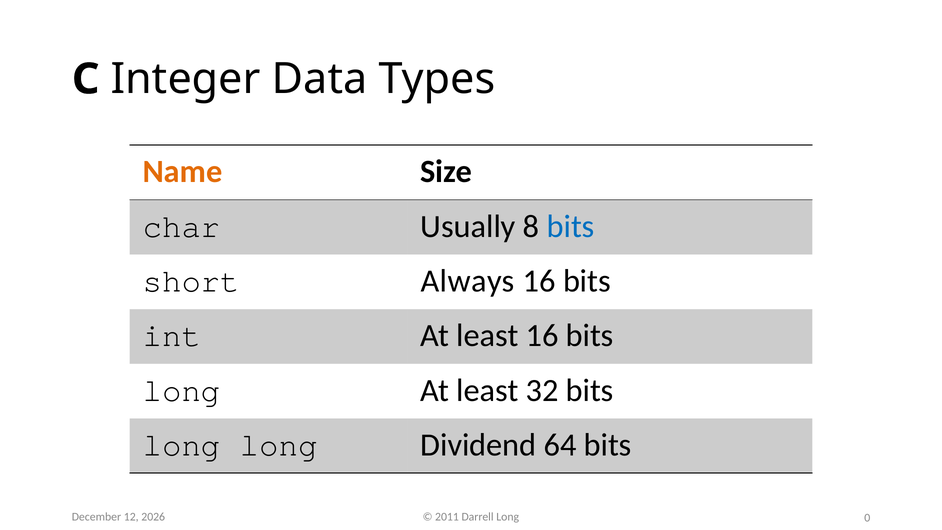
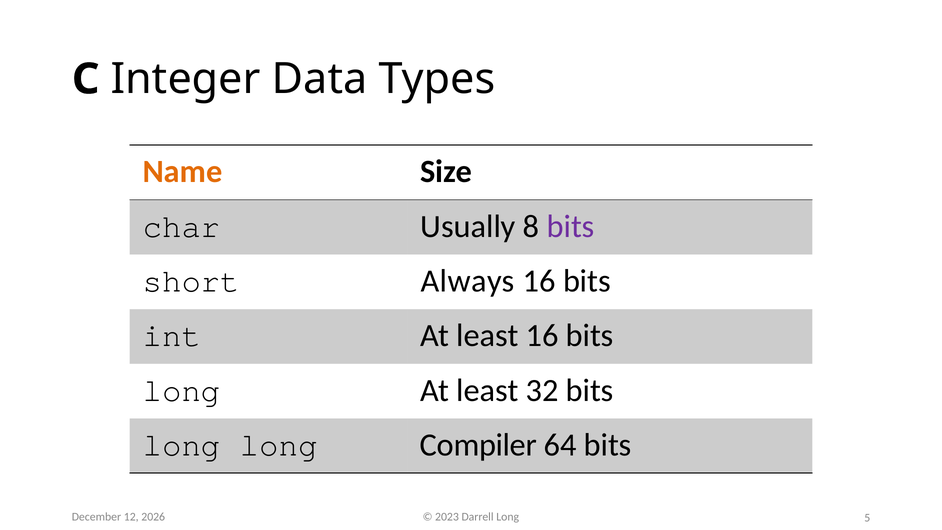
bits at (571, 226) colour: blue -> purple
Dividend: Dividend -> Compiler
2011: 2011 -> 2023
0: 0 -> 5
